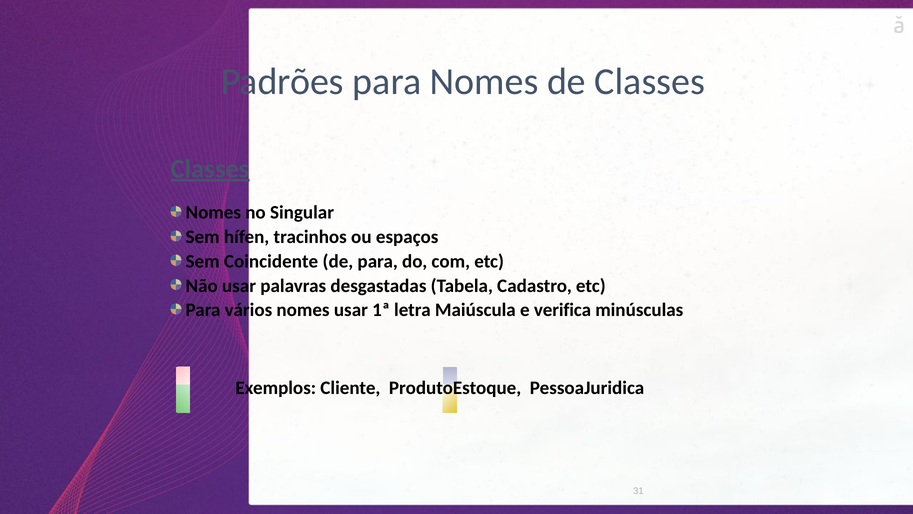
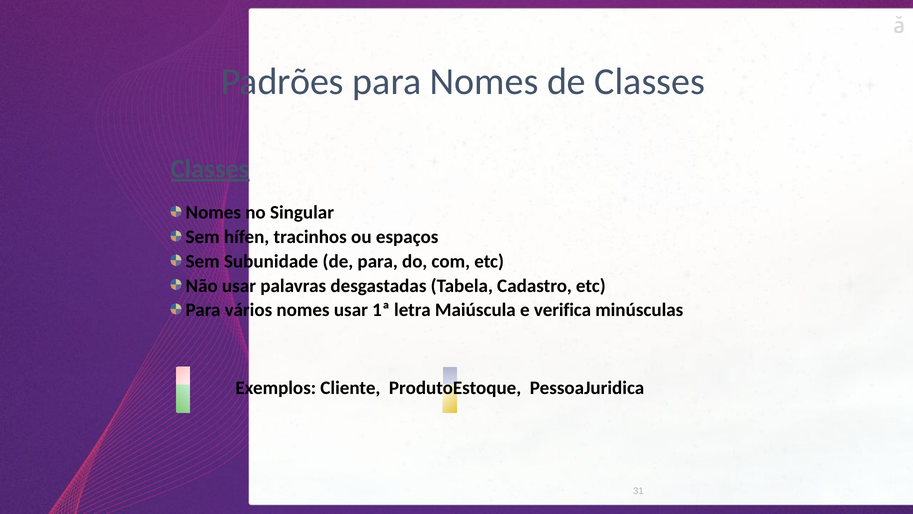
Coincidente: Coincidente -> Subunidade
